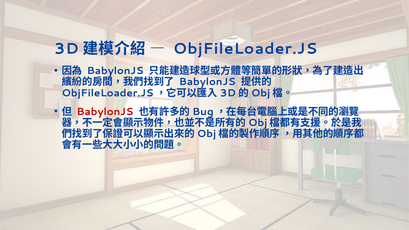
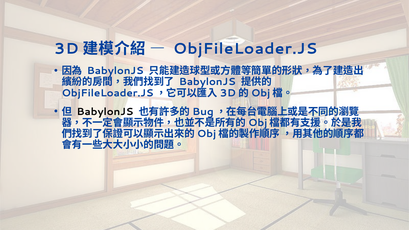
BabylonJS at (105, 112) colour: red -> black
